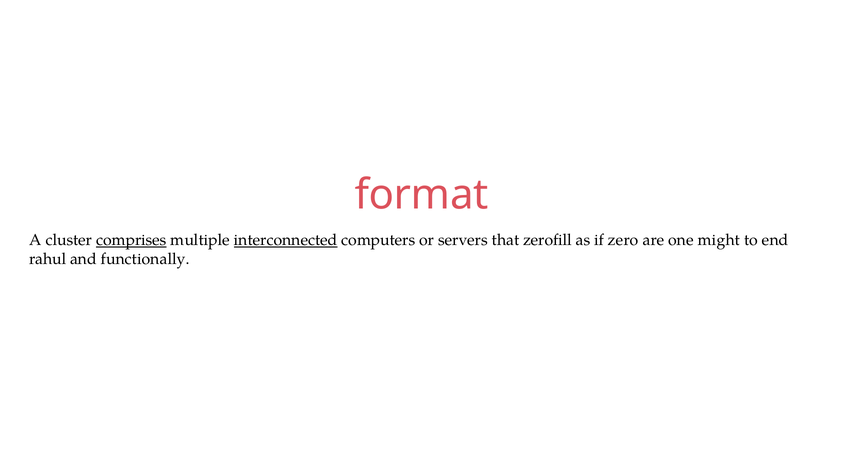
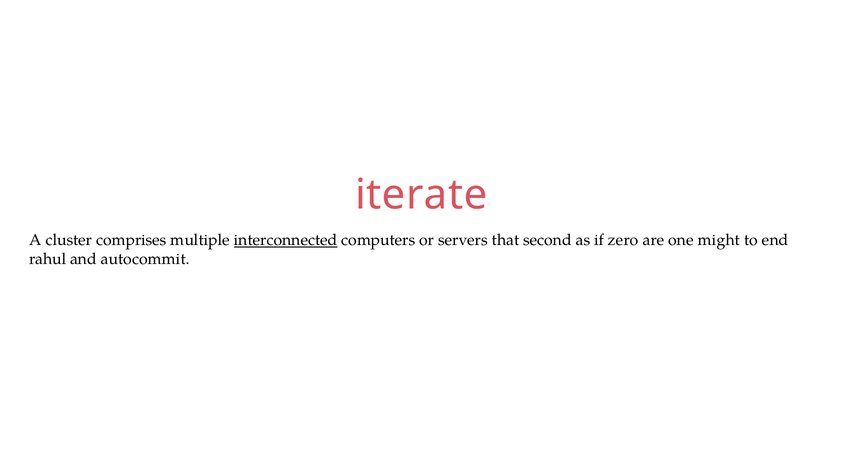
format: format -> iterate
comprises underline: present -> none
zerofill: zerofill -> second
functionally: functionally -> autocommit
